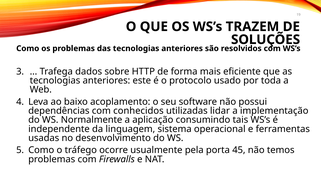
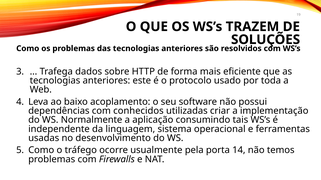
lidar: lidar -> criar
45: 45 -> 14
